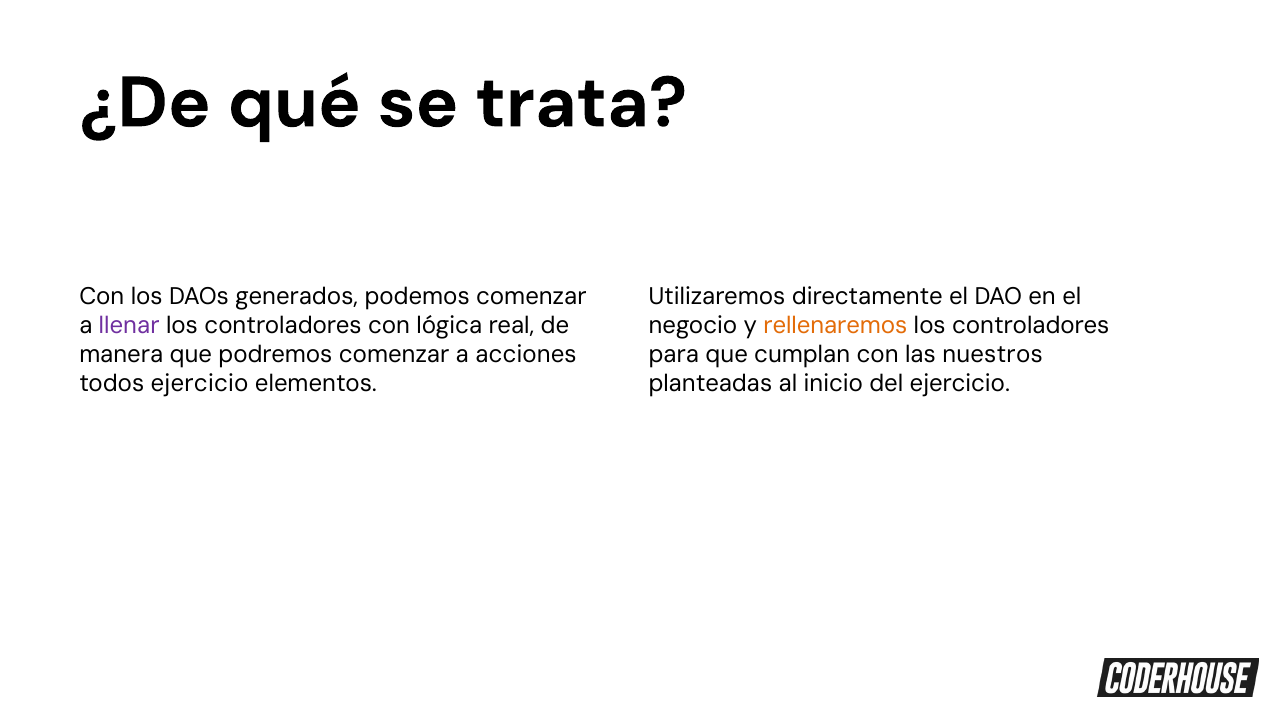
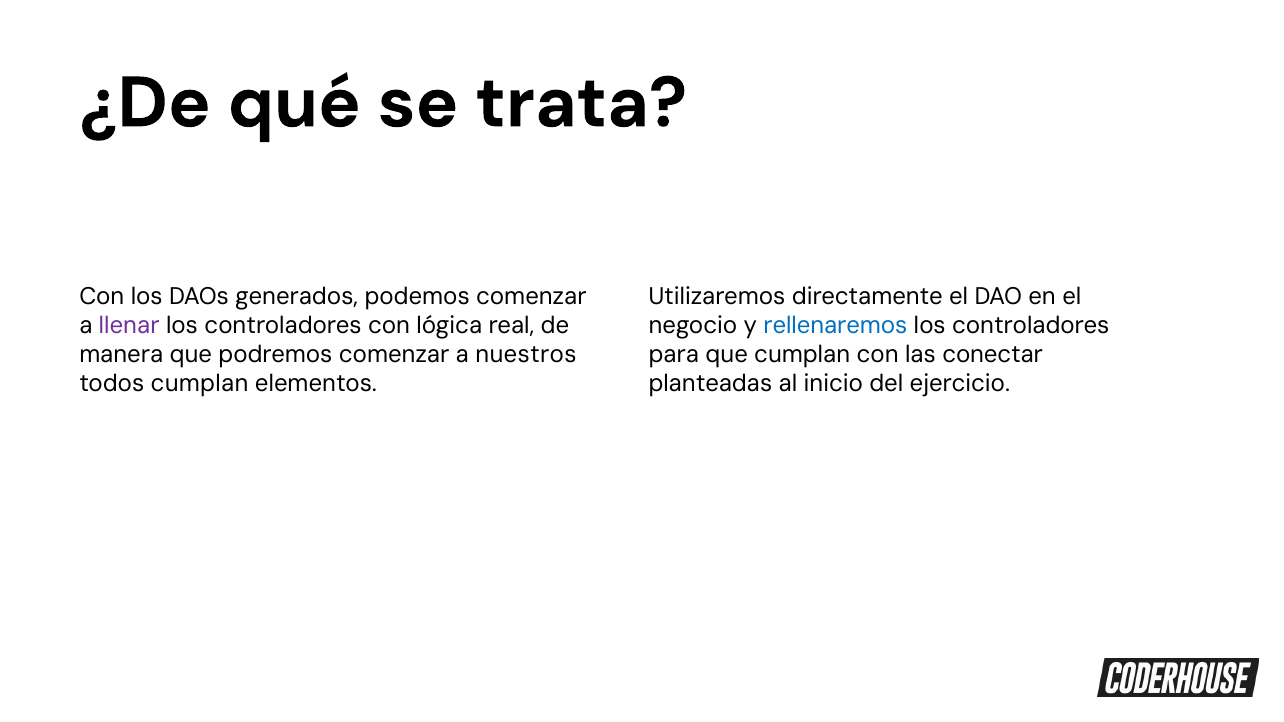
rellenaremos colour: orange -> blue
acciones: acciones -> nuestros
nuestros: nuestros -> conectar
todos ejercicio: ejercicio -> cumplan
